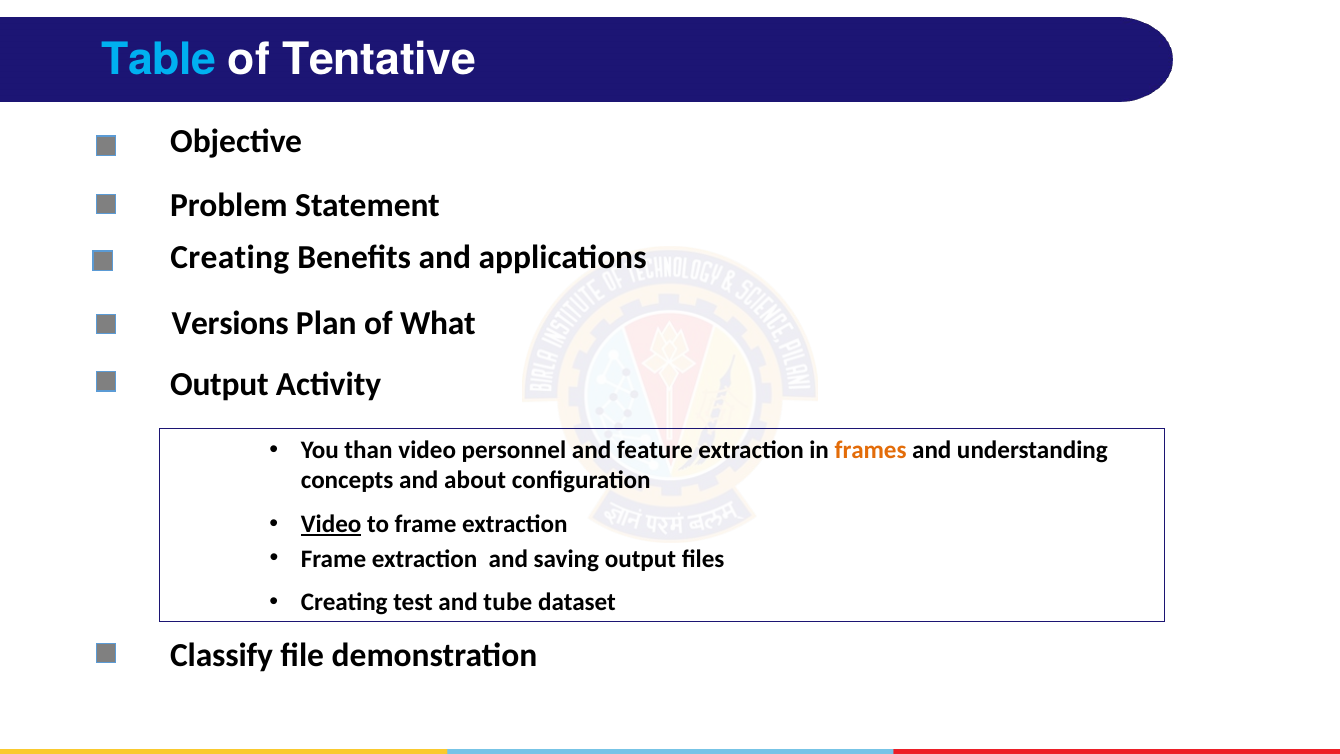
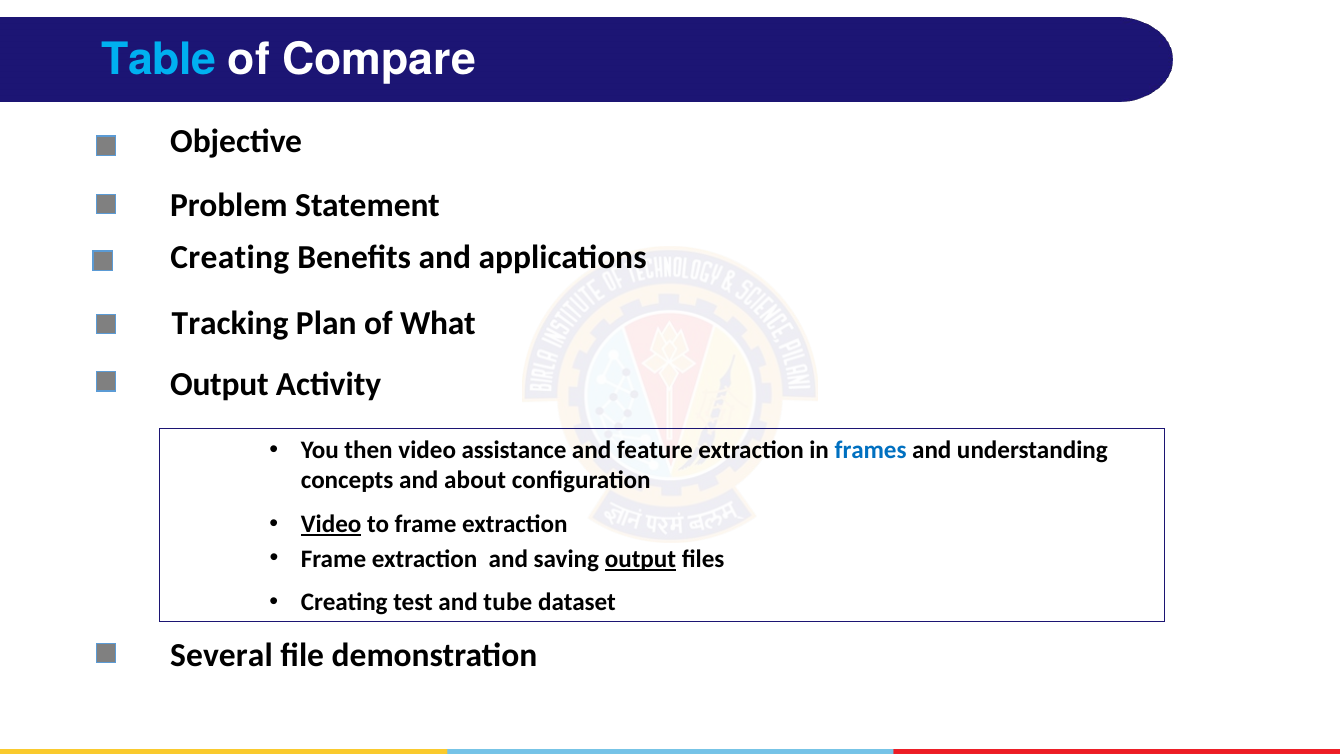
Tentative: Tentative -> Compare
Versions: Versions -> Tracking
than: than -> then
personnel: personnel -> assistance
frames colour: orange -> blue
output at (640, 559) underline: none -> present
Classify: Classify -> Several
